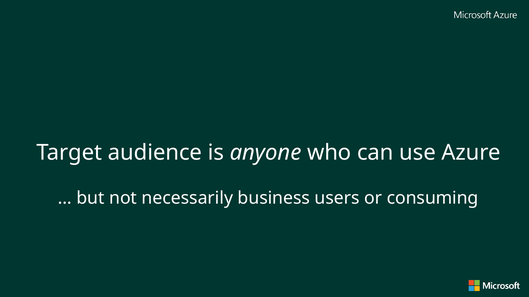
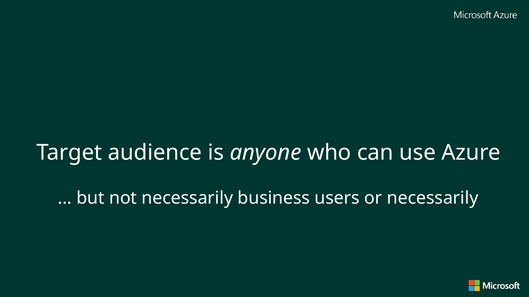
or consuming: consuming -> necessarily
